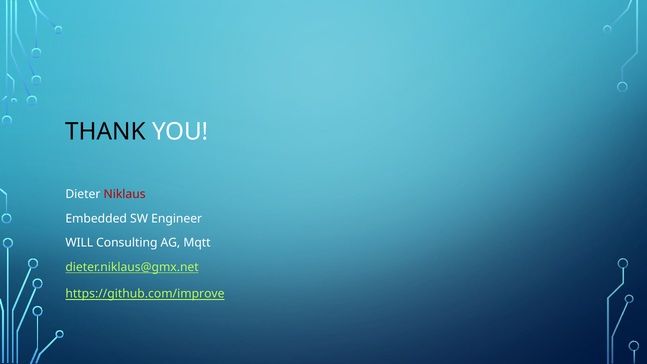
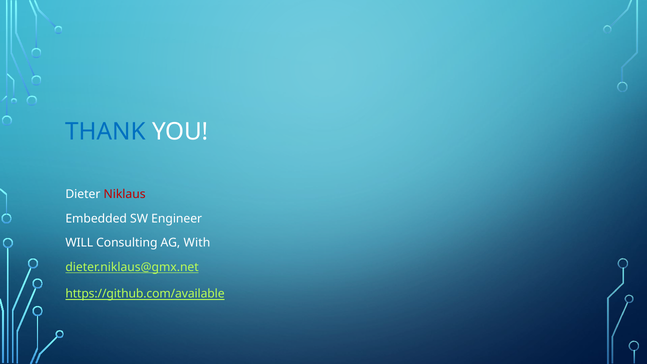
THANK colour: black -> blue
Mqtt: Mqtt -> With
https://github.com/improve: https://github.com/improve -> https://github.com/available
